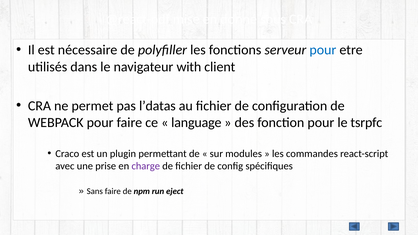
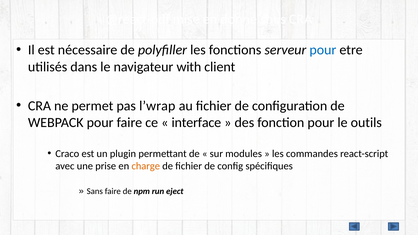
l’datas: l’datas -> l’wrap
language: language -> interface
tsrpfc: tsrpfc -> outils
charge colour: purple -> orange
